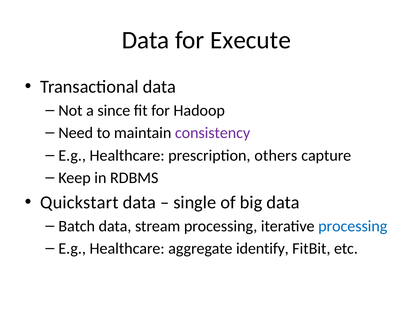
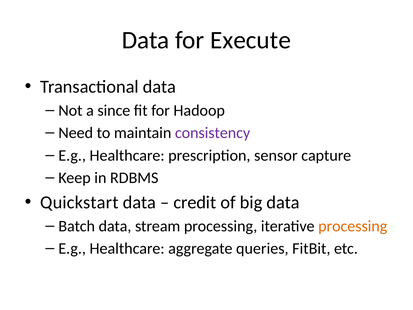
others: others -> sensor
single: single -> credit
processing at (353, 226) colour: blue -> orange
identify: identify -> queries
